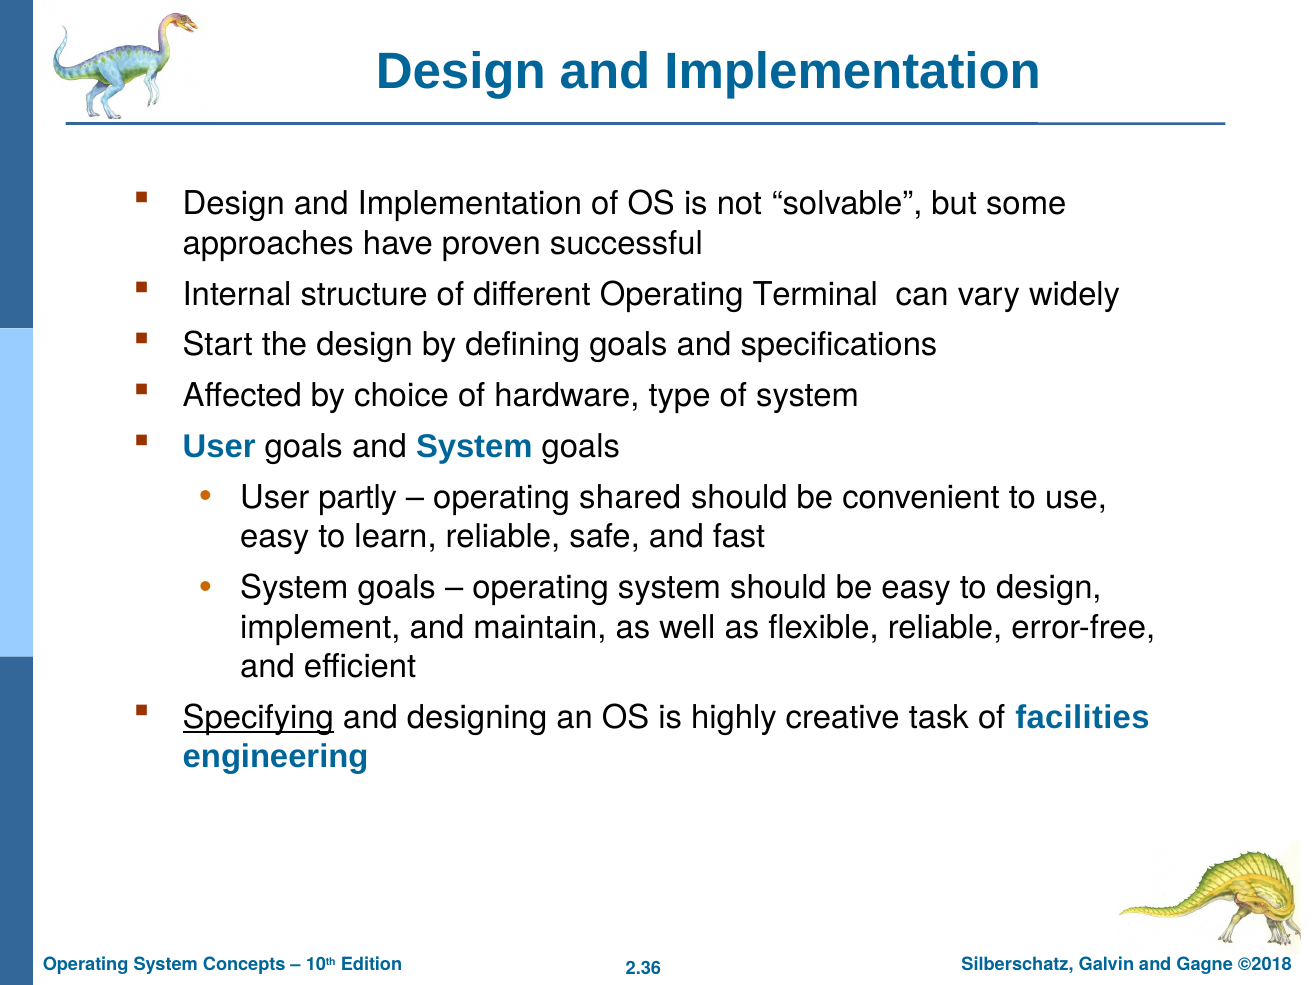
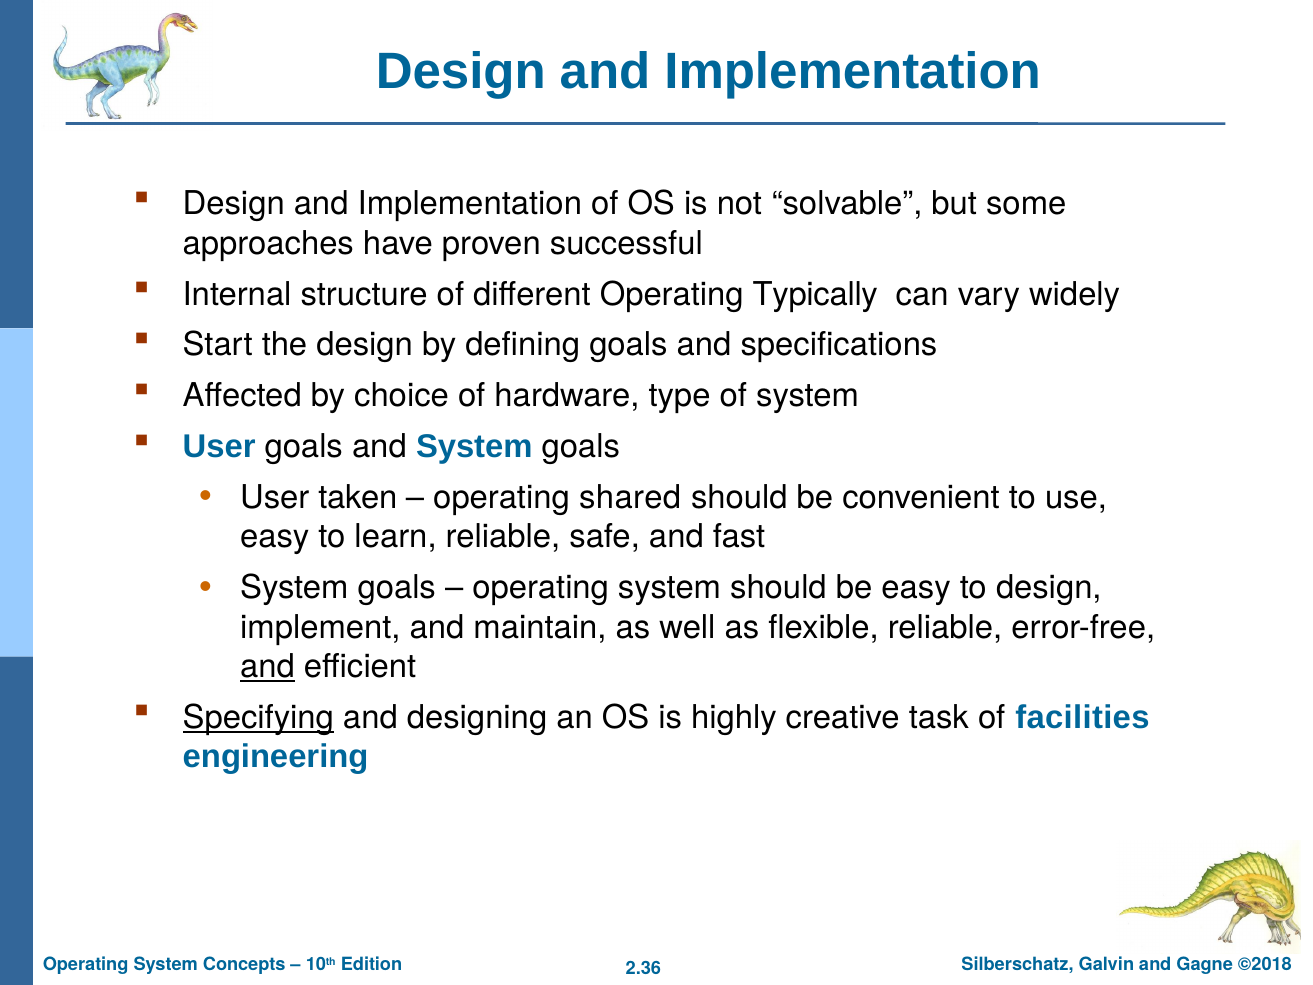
Terminal: Terminal -> Typically
partly: partly -> taken
and at (267, 667) underline: none -> present
